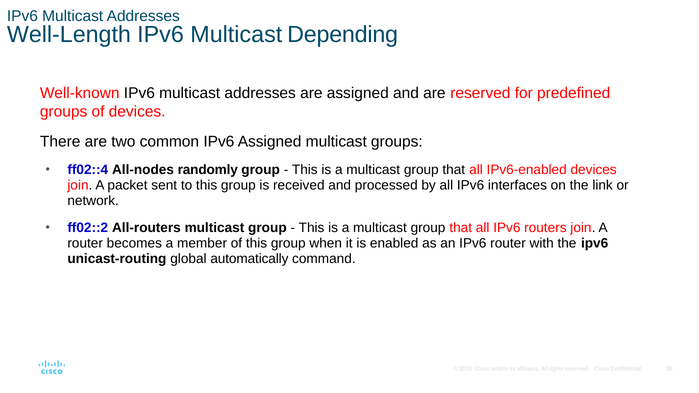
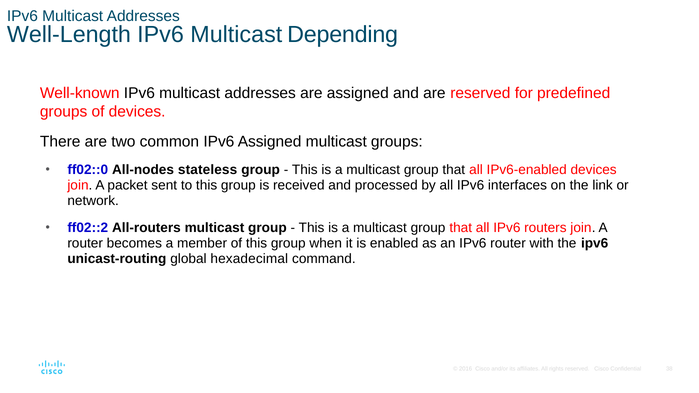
ff02::4: ff02::4 -> ff02::0
randomly: randomly -> stateless
automatically: automatically -> hexadecimal
